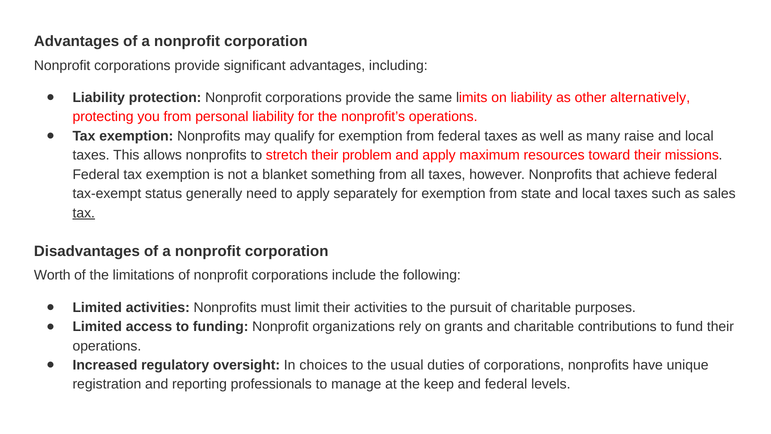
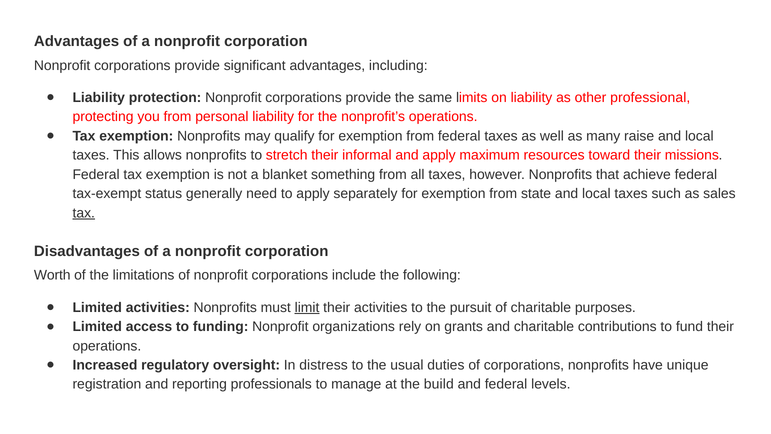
alternatively: alternatively -> professional
problem: problem -> informal
limit underline: none -> present
choices: choices -> distress
keep: keep -> build
